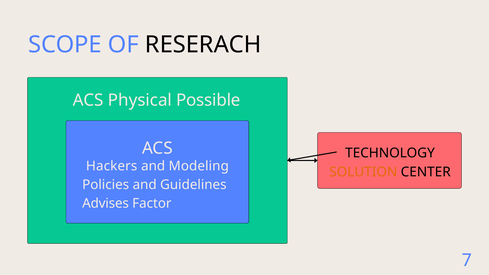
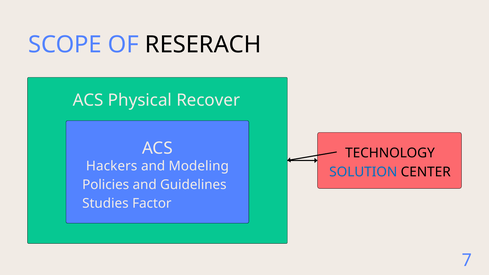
Possible: Possible -> Recover
SOLUTION colour: orange -> blue
Advises: Advises -> Studies
